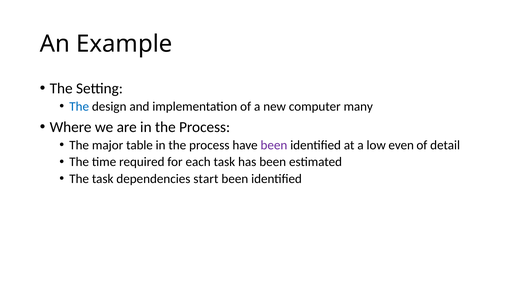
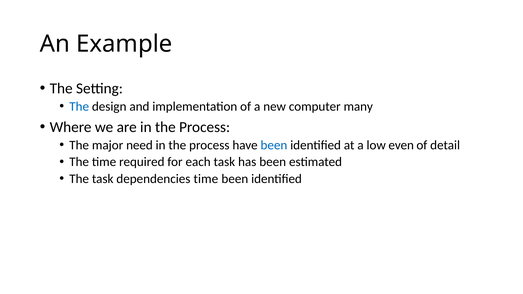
table: table -> need
been at (274, 145) colour: purple -> blue
dependencies start: start -> time
